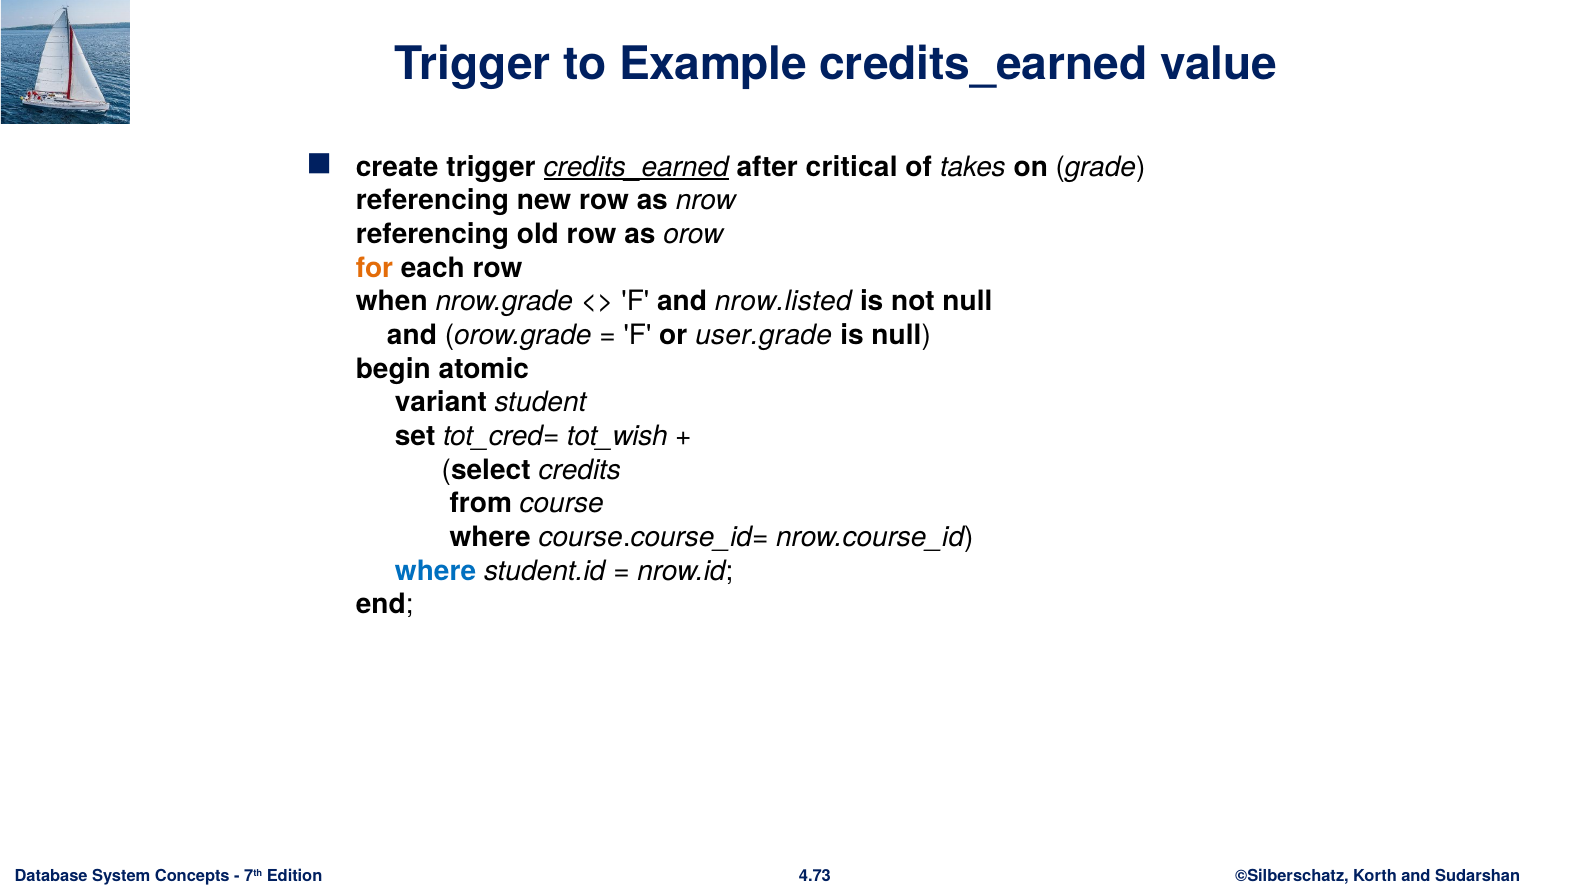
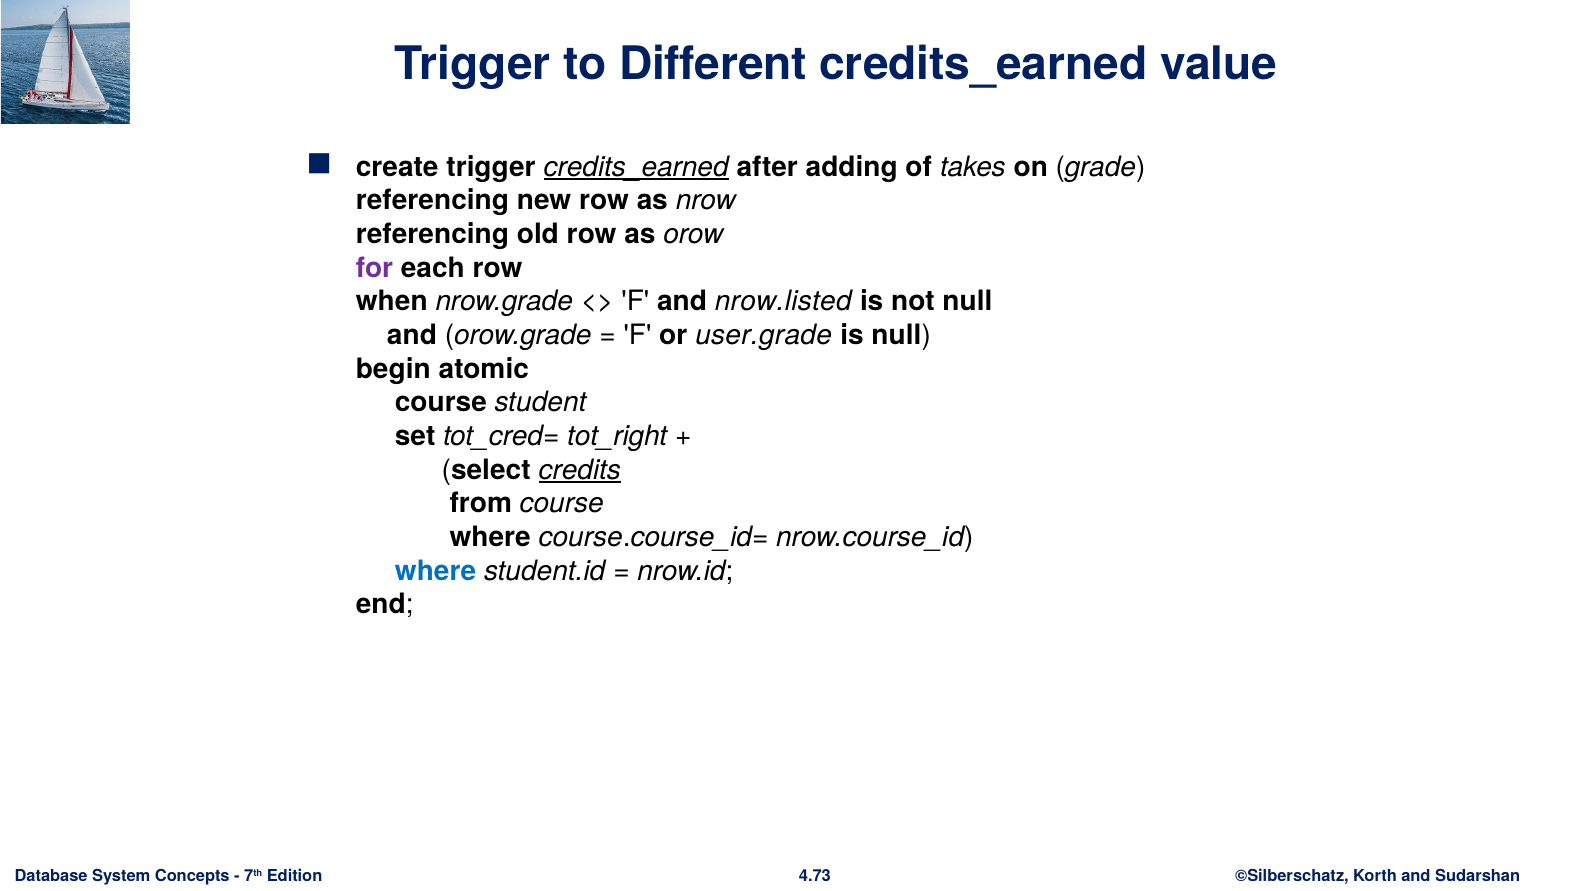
Example: Example -> Different
critical: critical -> adding
for colour: orange -> purple
variant at (441, 403): variant -> course
tot_wish: tot_wish -> tot_right
credits underline: none -> present
